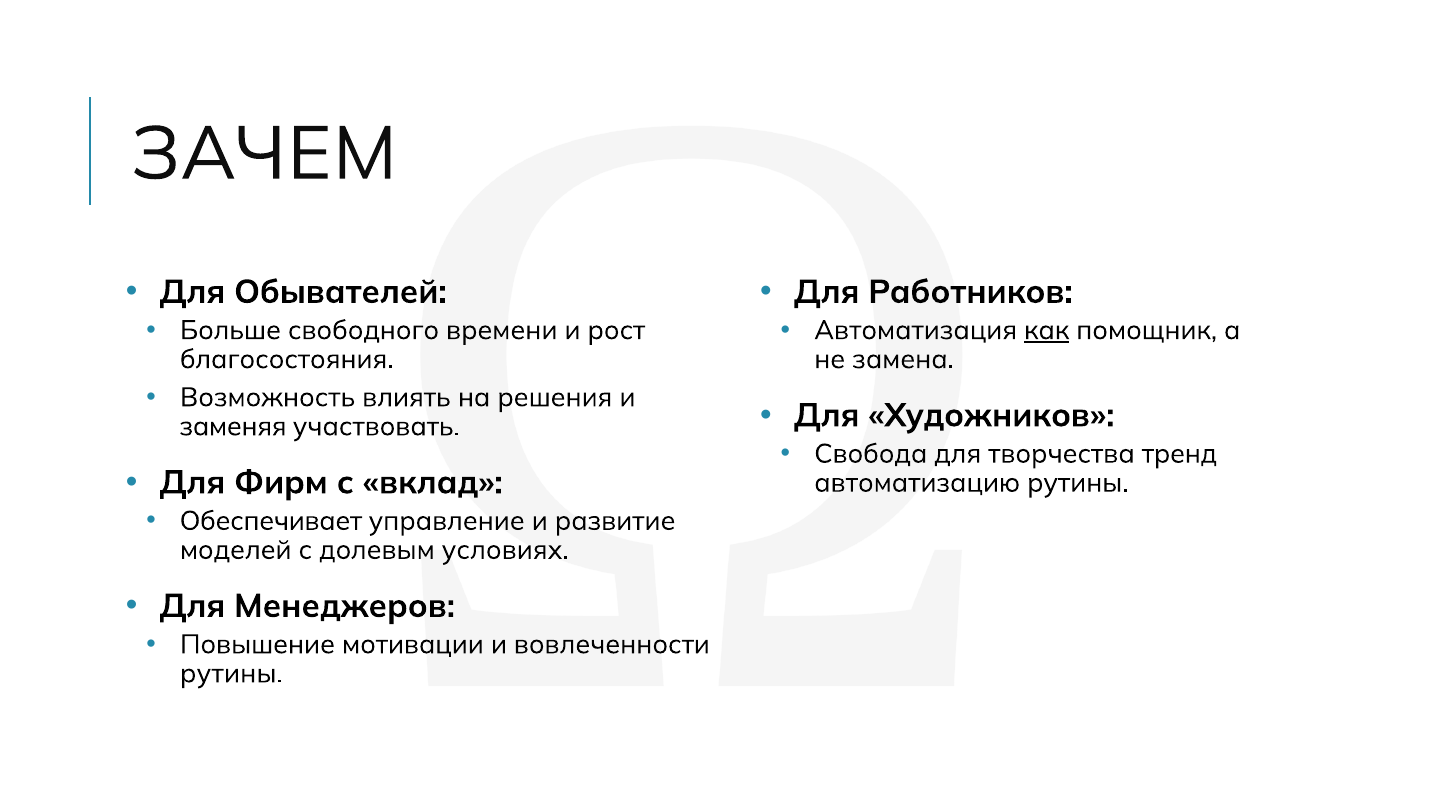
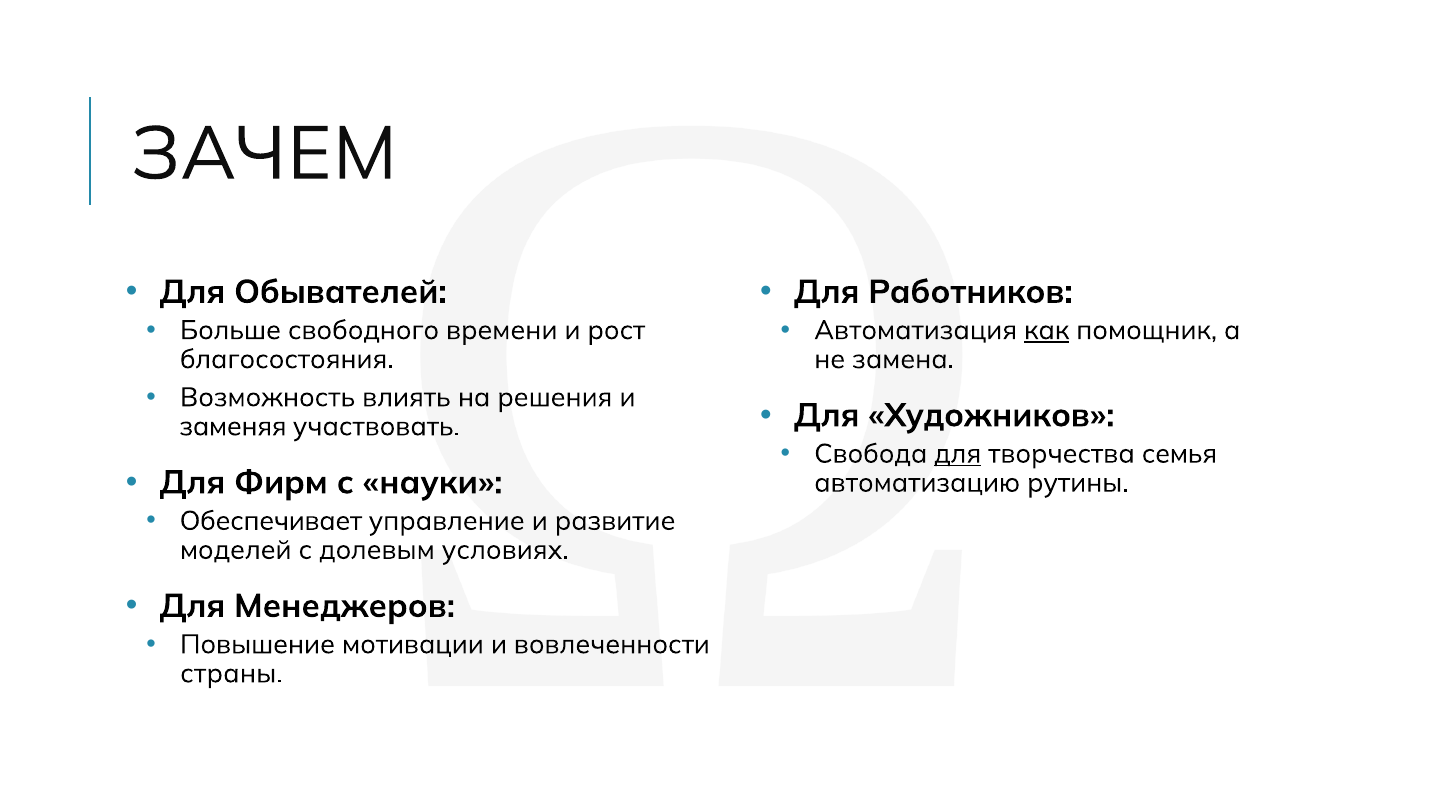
для at (958, 454) underline: none -> present
тренд: тренд -> семья
вклад: вклад -> науки
рутины at (231, 674): рутины -> страны
